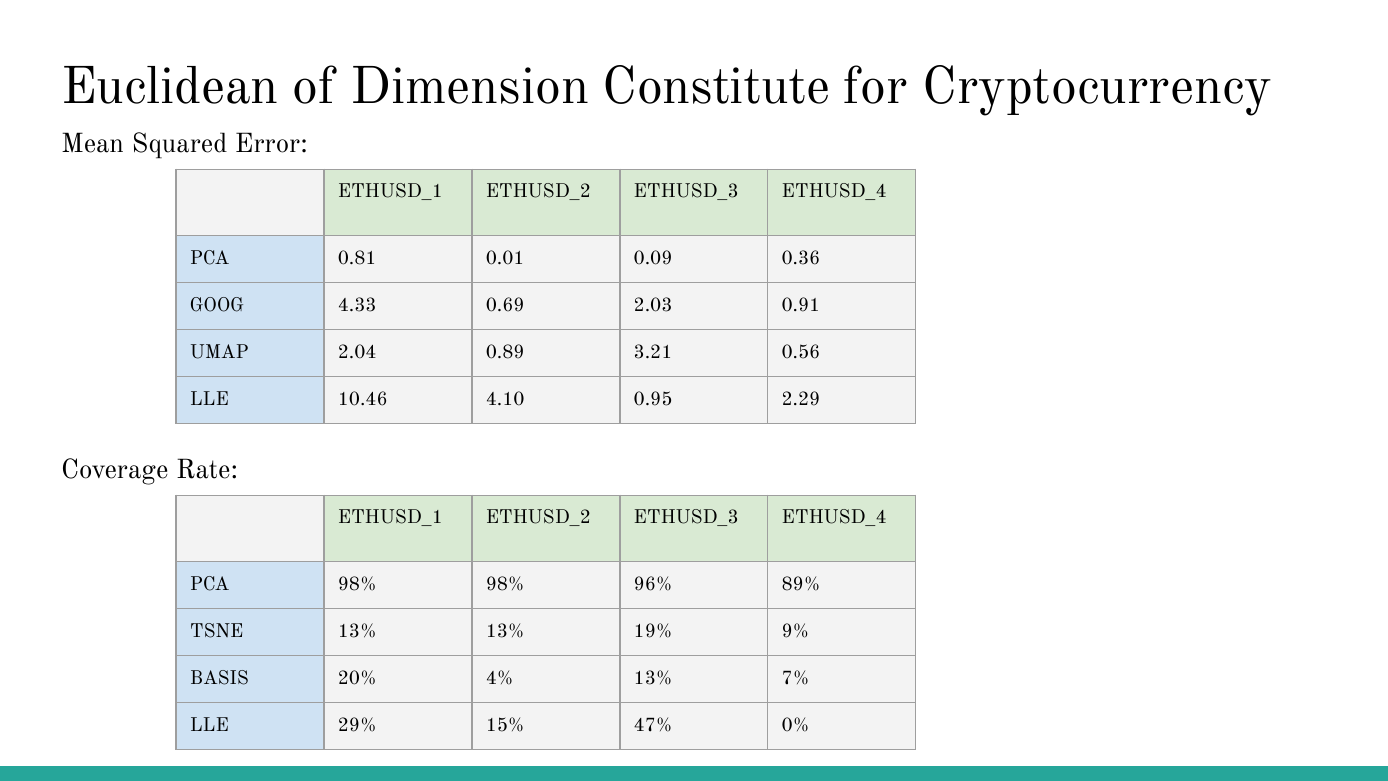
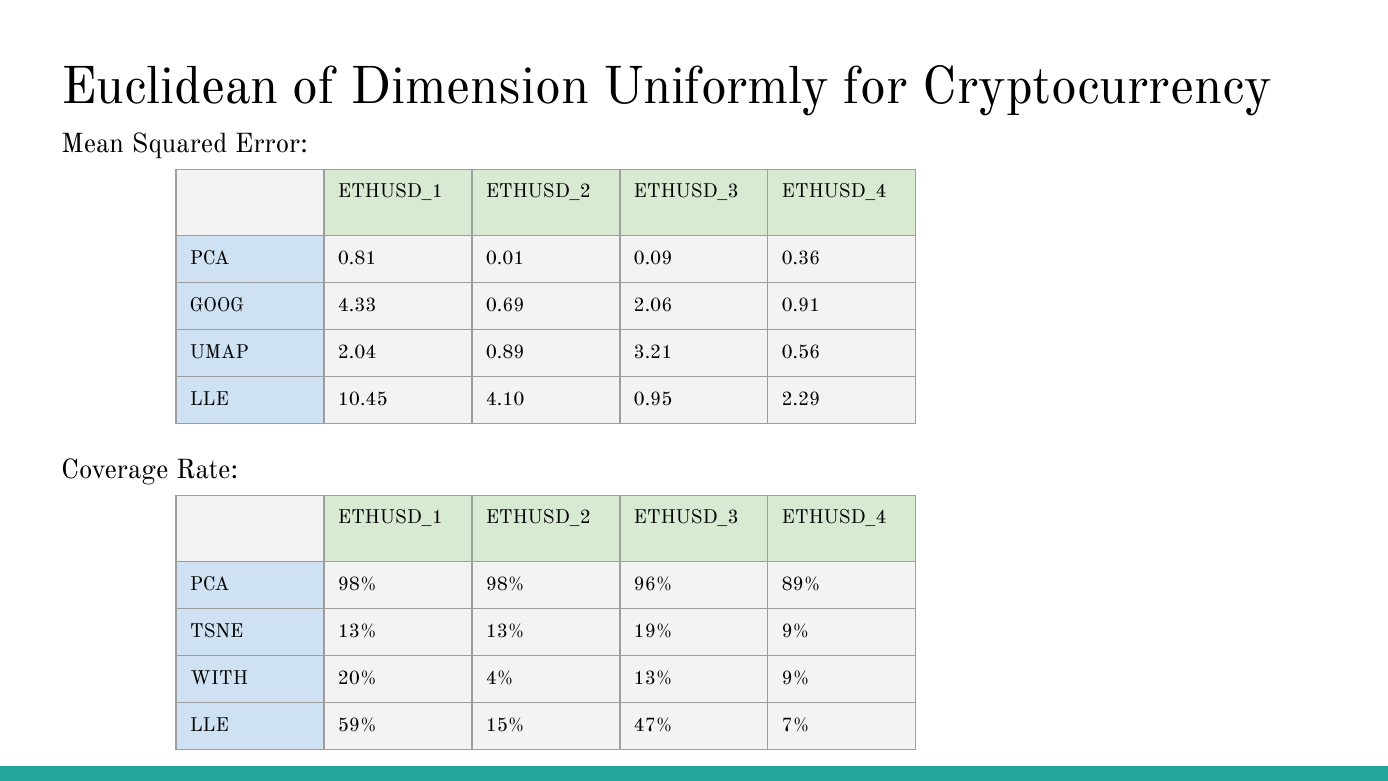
Constitute: Constitute -> Uniformly
2.03: 2.03 -> 2.06
10.46: 10.46 -> 10.45
BASIS: BASIS -> WITH
13% 7%: 7% -> 9%
29%: 29% -> 59%
0%: 0% -> 7%
